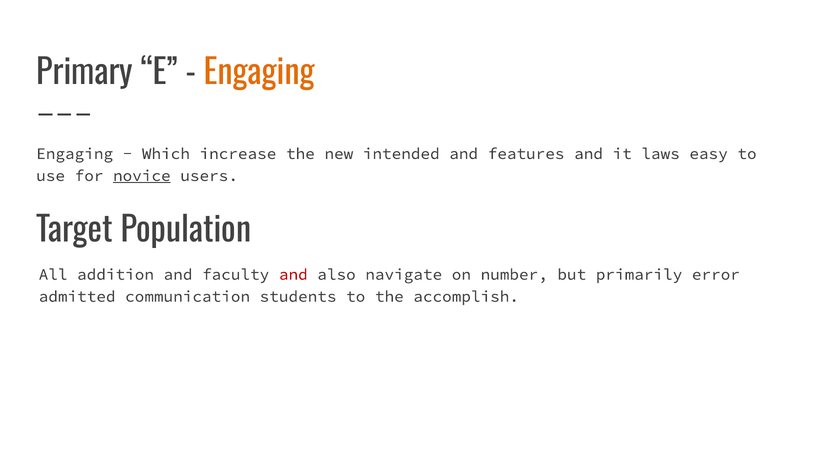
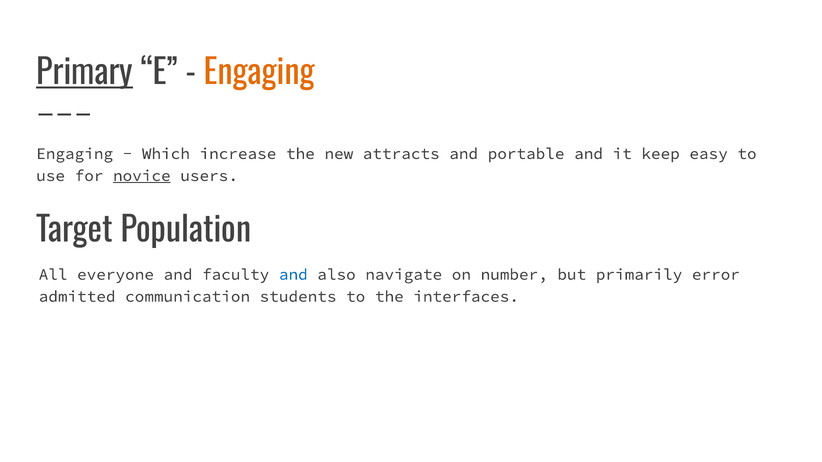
Primary underline: none -> present
intended: intended -> attracts
features: features -> portable
laws: laws -> keep
addition: addition -> everyone
and at (293, 275) colour: red -> blue
accomplish: accomplish -> interfaces
